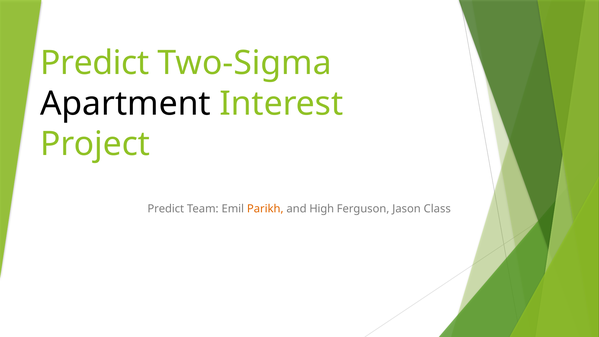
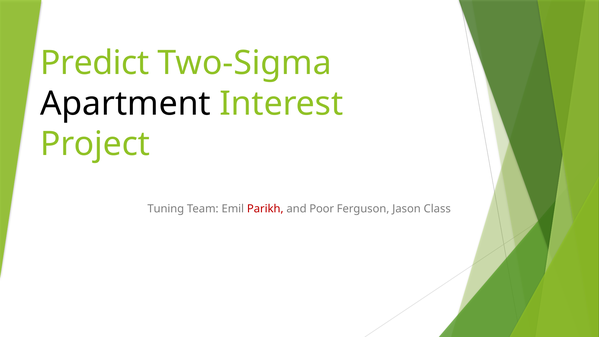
Predict at (166, 209): Predict -> Tuning
Parikh colour: orange -> red
High: High -> Poor
